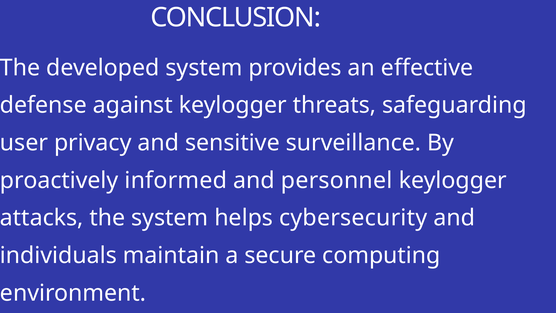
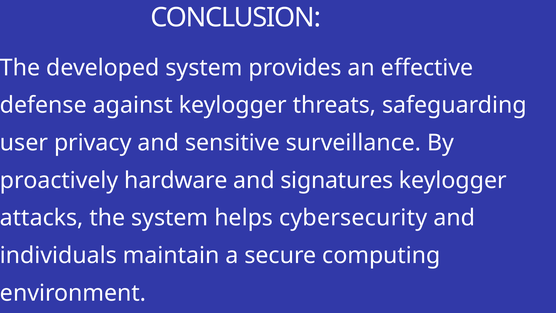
informed: informed -> hardware
personnel: personnel -> signatures
